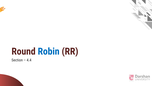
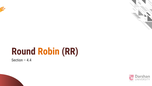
Robin colour: blue -> orange
